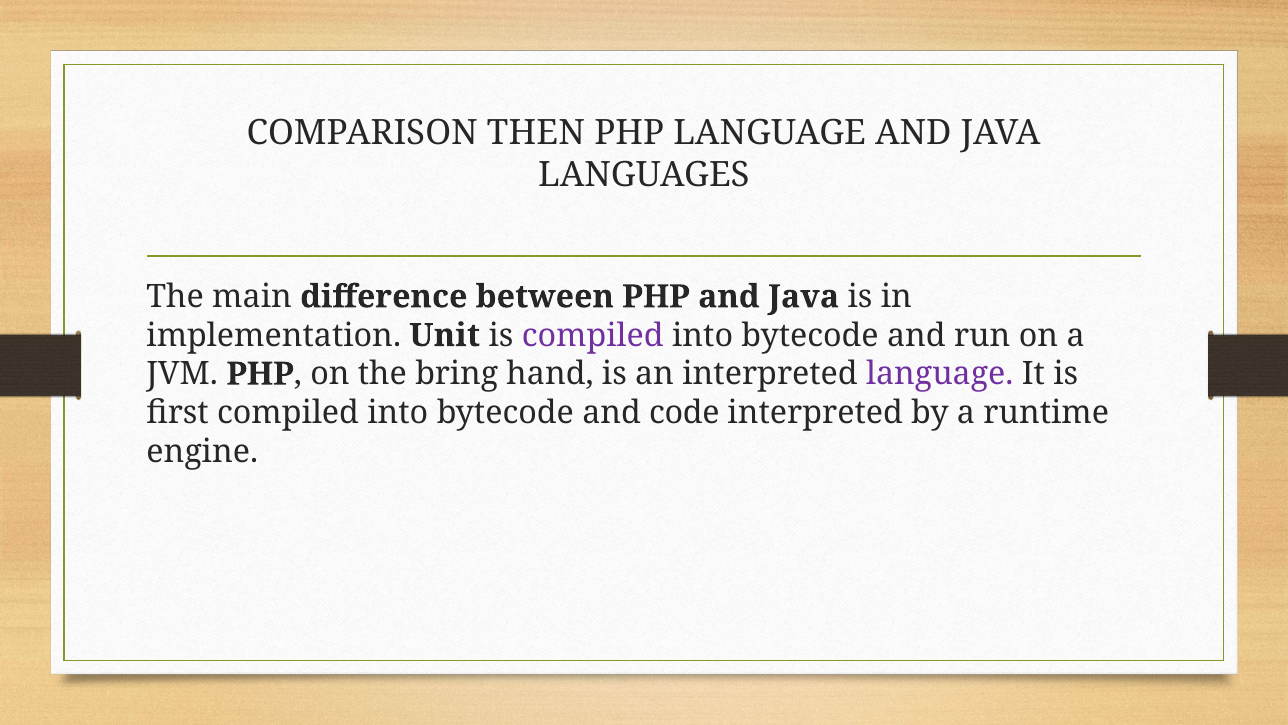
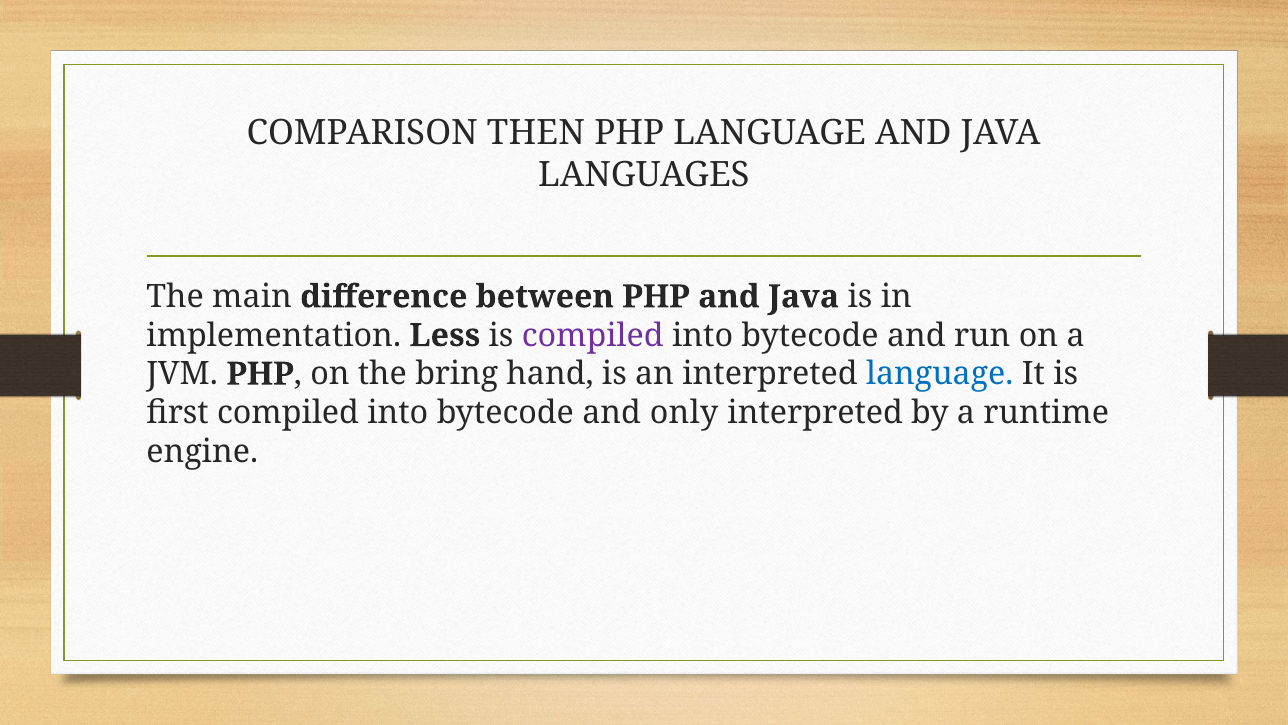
Unit: Unit -> Less
language at (940, 374) colour: purple -> blue
code: code -> only
